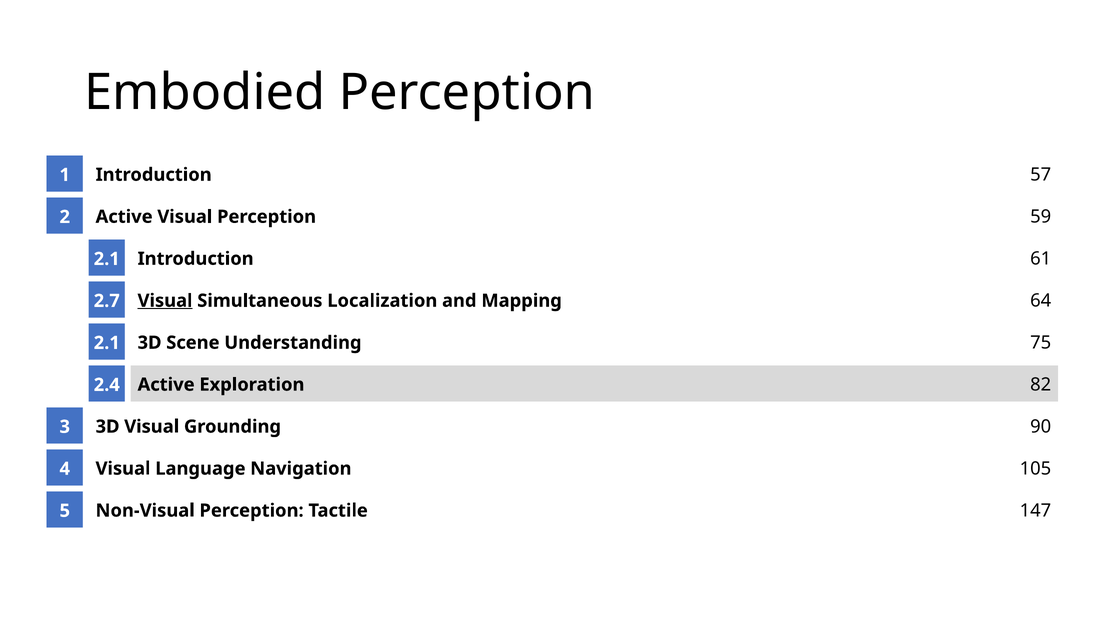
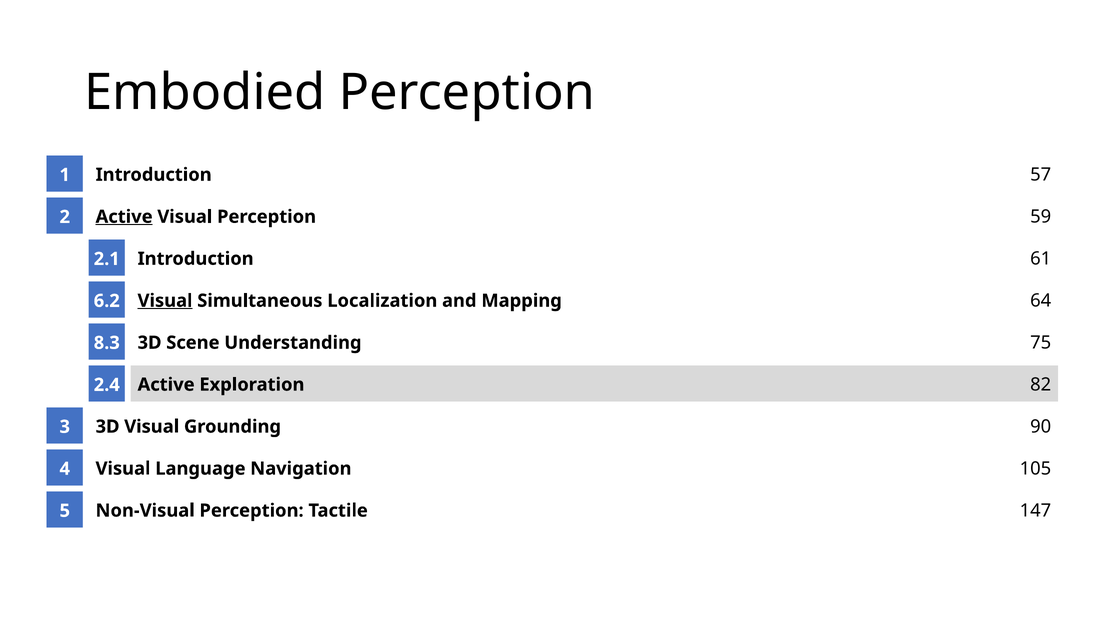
Active at (124, 217) underline: none -> present
2.7: 2.7 -> 6.2
2.1 at (107, 343): 2.1 -> 8.3
